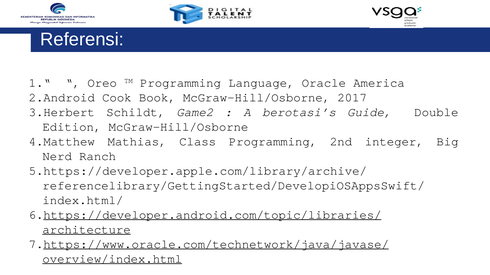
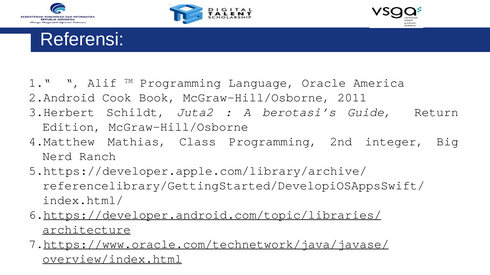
Oreo: Oreo -> Alif
2017: 2017 -> 2011
Game2: Game2 -> Juta2
Double: Double -> Return
